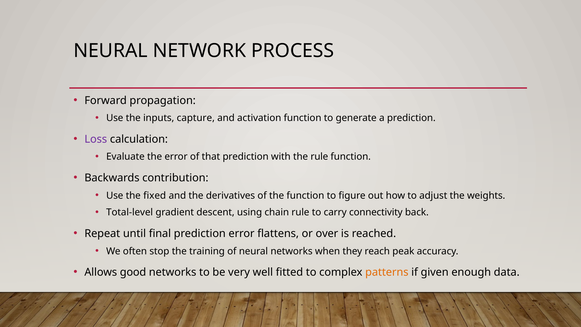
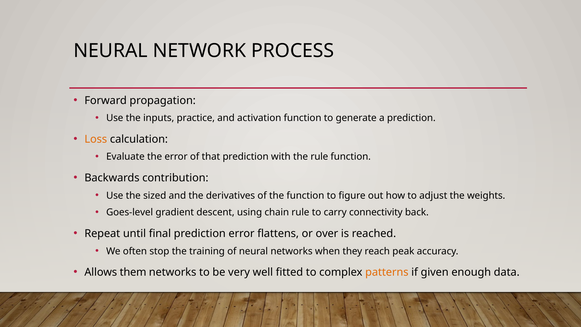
capture: capture -> practice
Loss colour: purple -> orange
fixed: fixed -> sized
Total-level: Total-level -> Goes-level
good: good -> them
